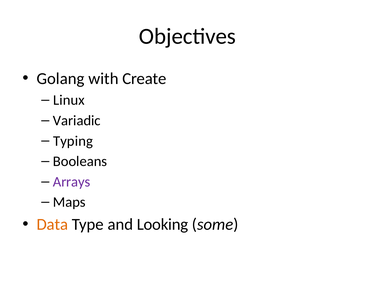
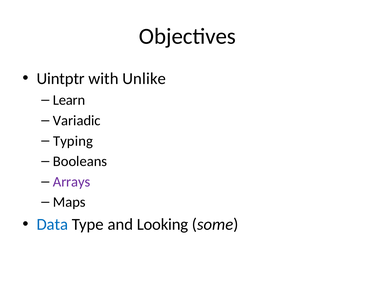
Golang: Golang -> Uintptr
Create: Create -> Unlike
Linux: Linux -> Learn
Data colour: orange -> blue
